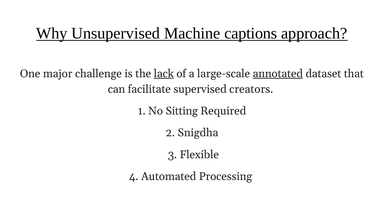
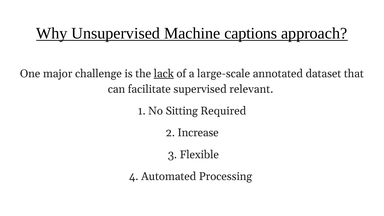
annotated underline: present -> none
creators: creators -> relevant
Snigdha: Snigdha -> Increase
